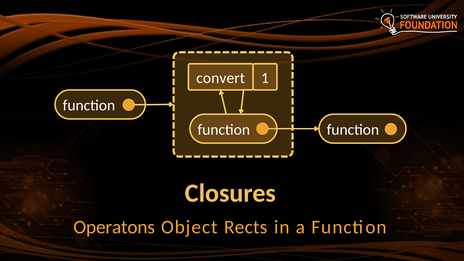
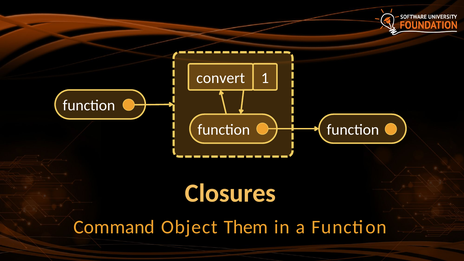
Operatons: Operatons -> Command
Rects: Rects -> Them
